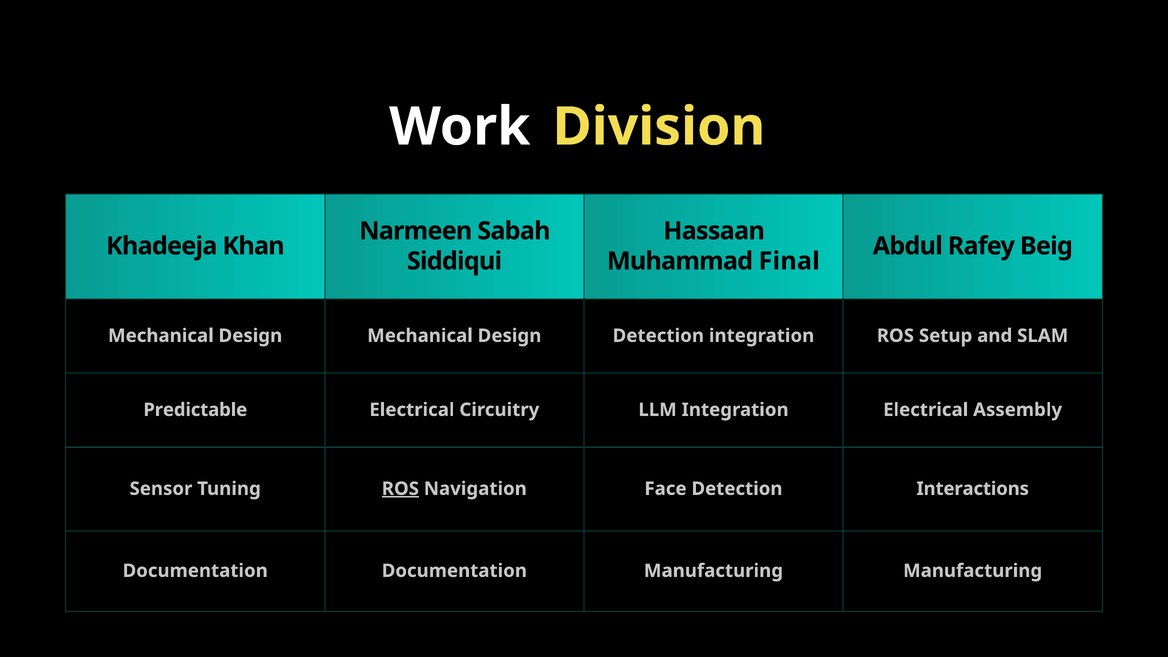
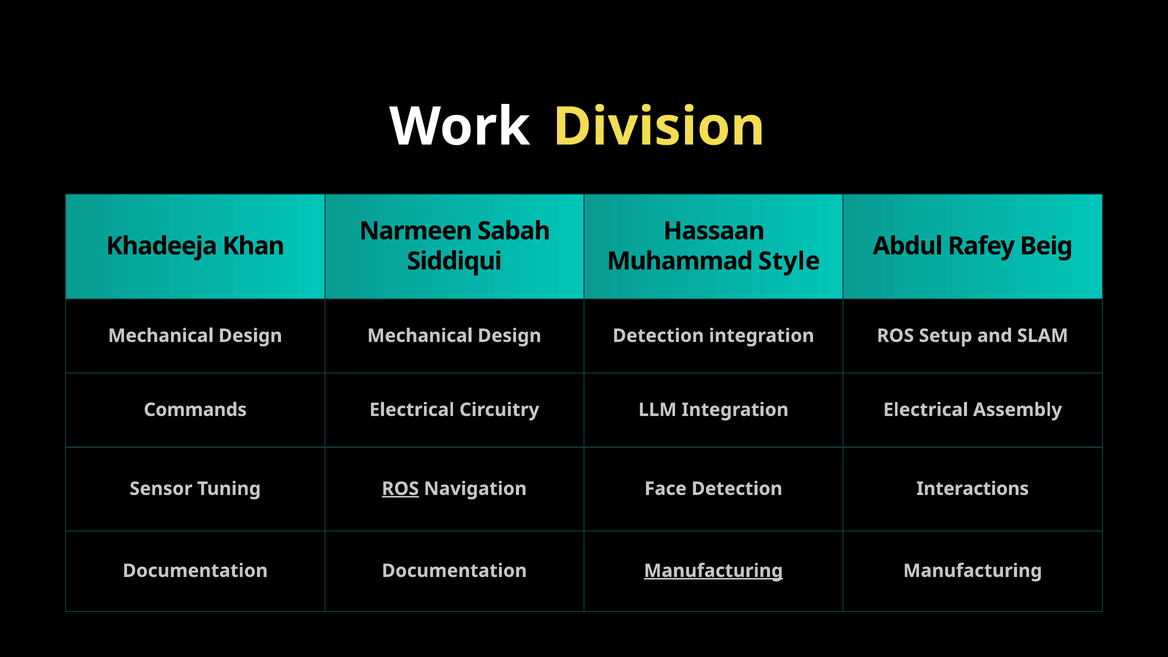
Final: Final -> Style
Predictable: Predictable -> Commands
Manufacturing at (713, 571) underline: none -> present
